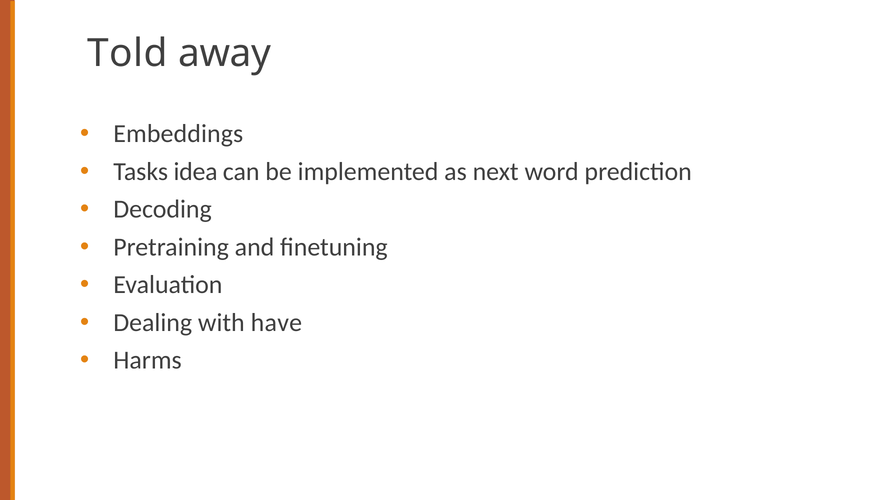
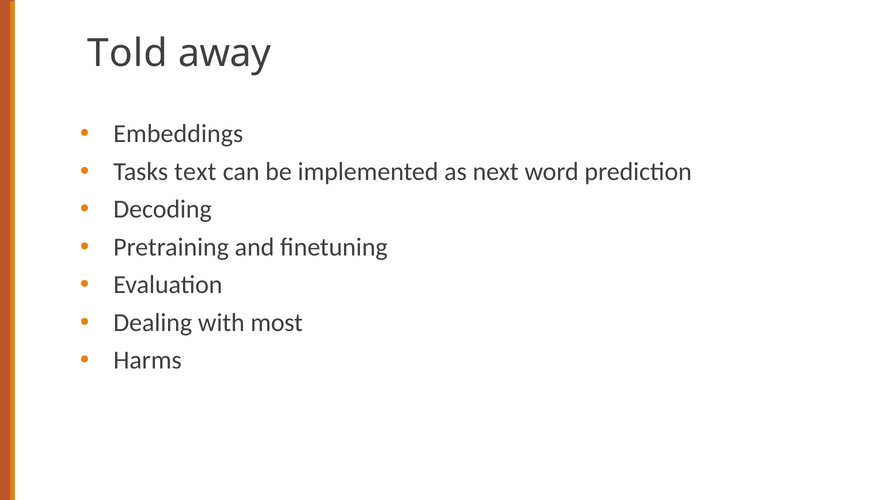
idea: idea -> text
have: have -> most
